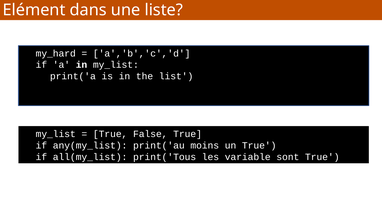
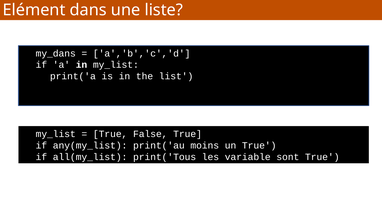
my_hard: my_hard -> my_dans
